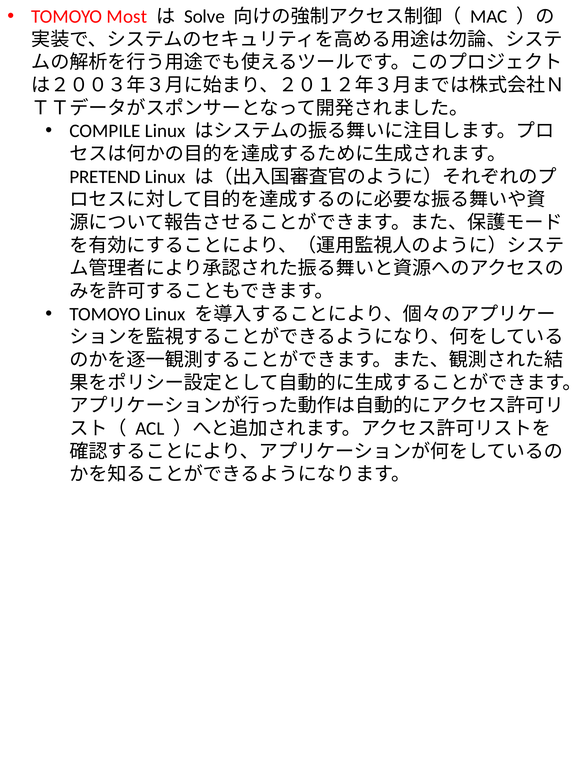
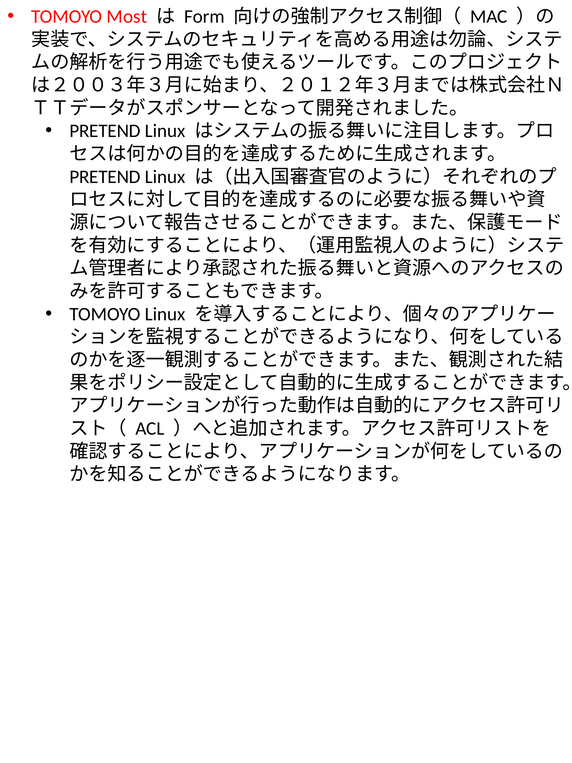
Solve: Solve -> Form
COMPILE at (105, 131): COMPILE -> PRETEND
